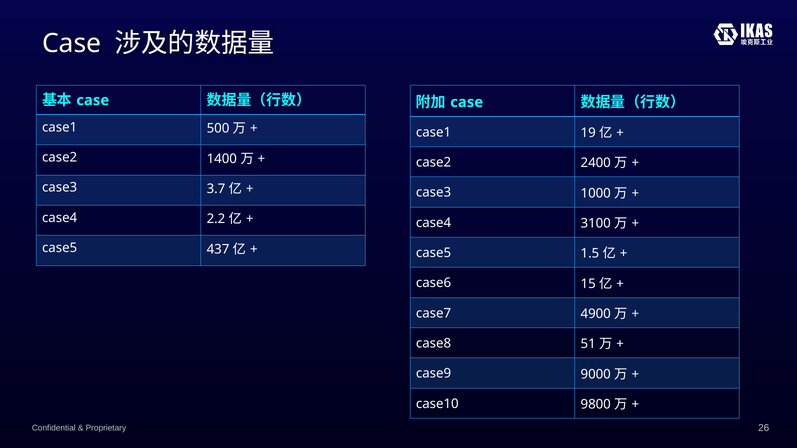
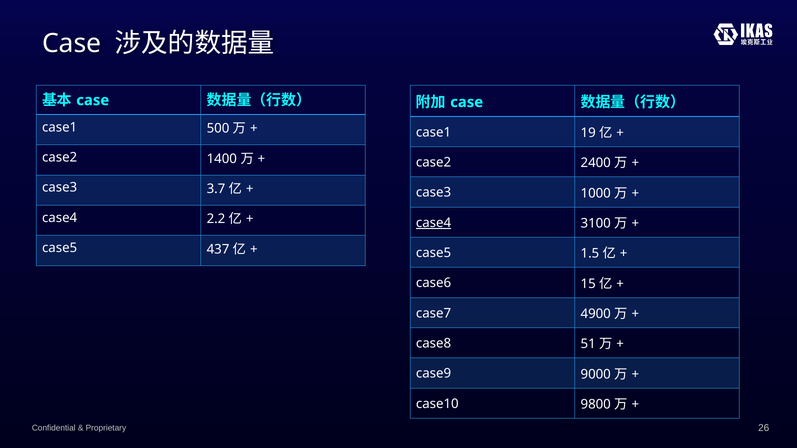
case4 at (434, 223) underline: none -> present
